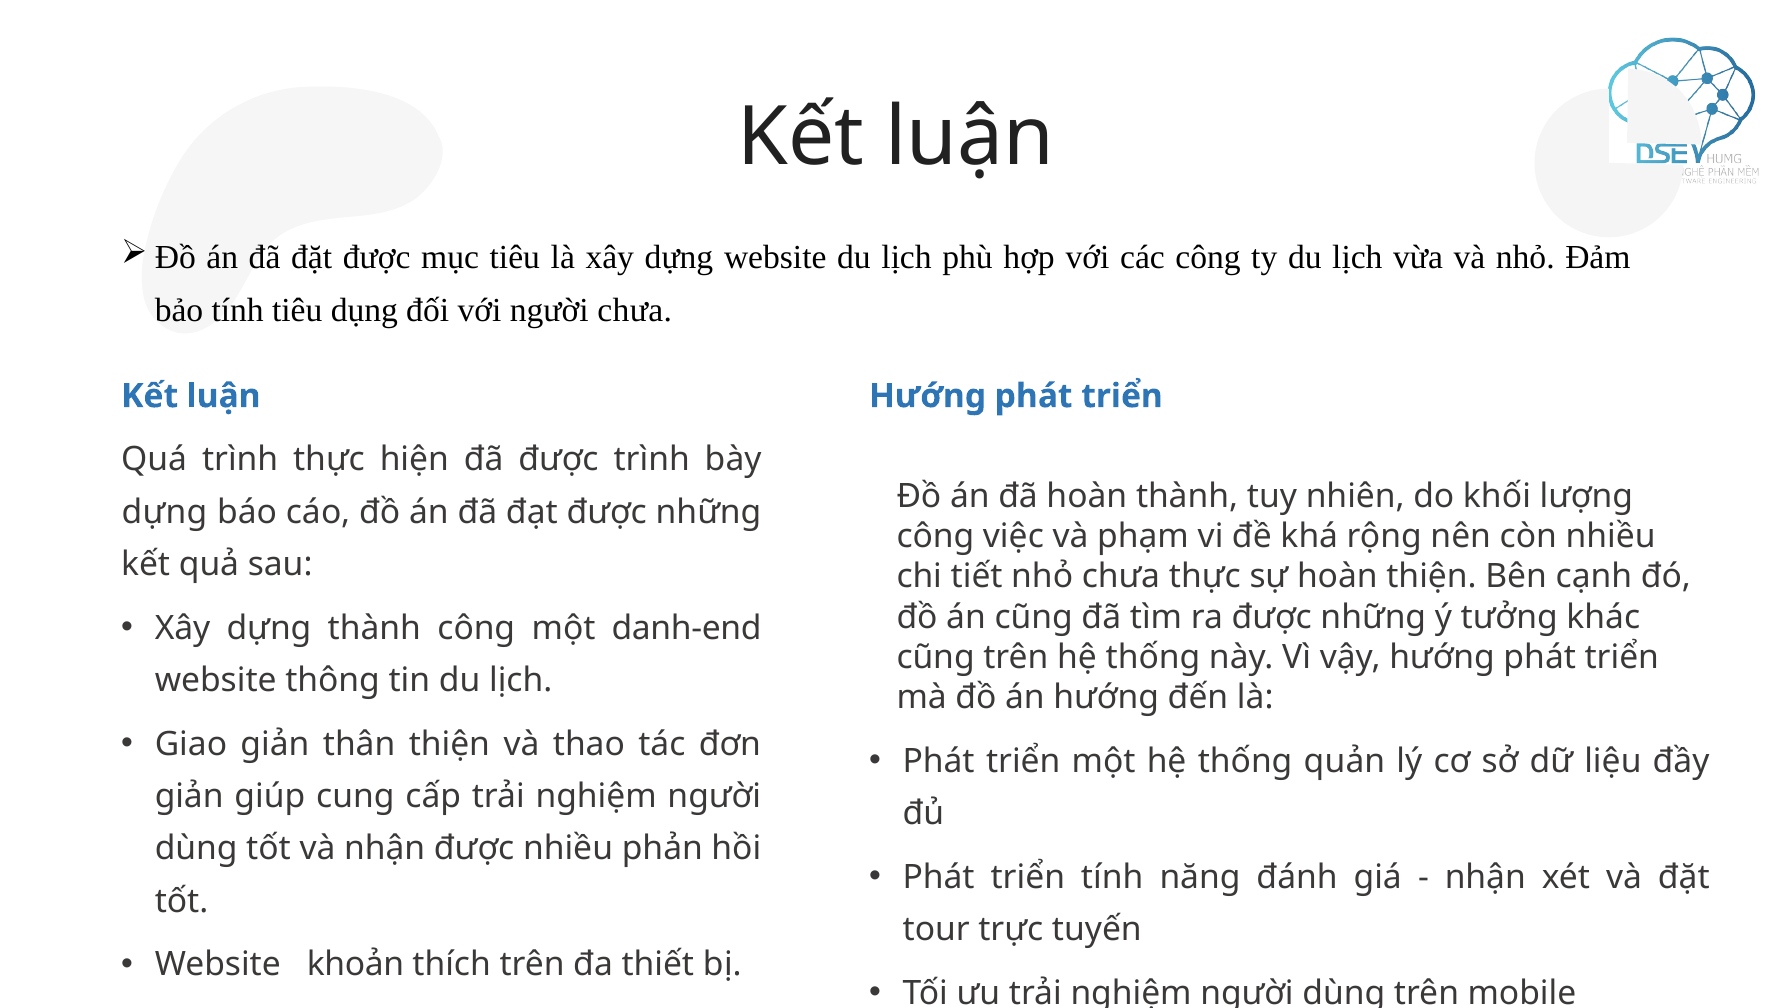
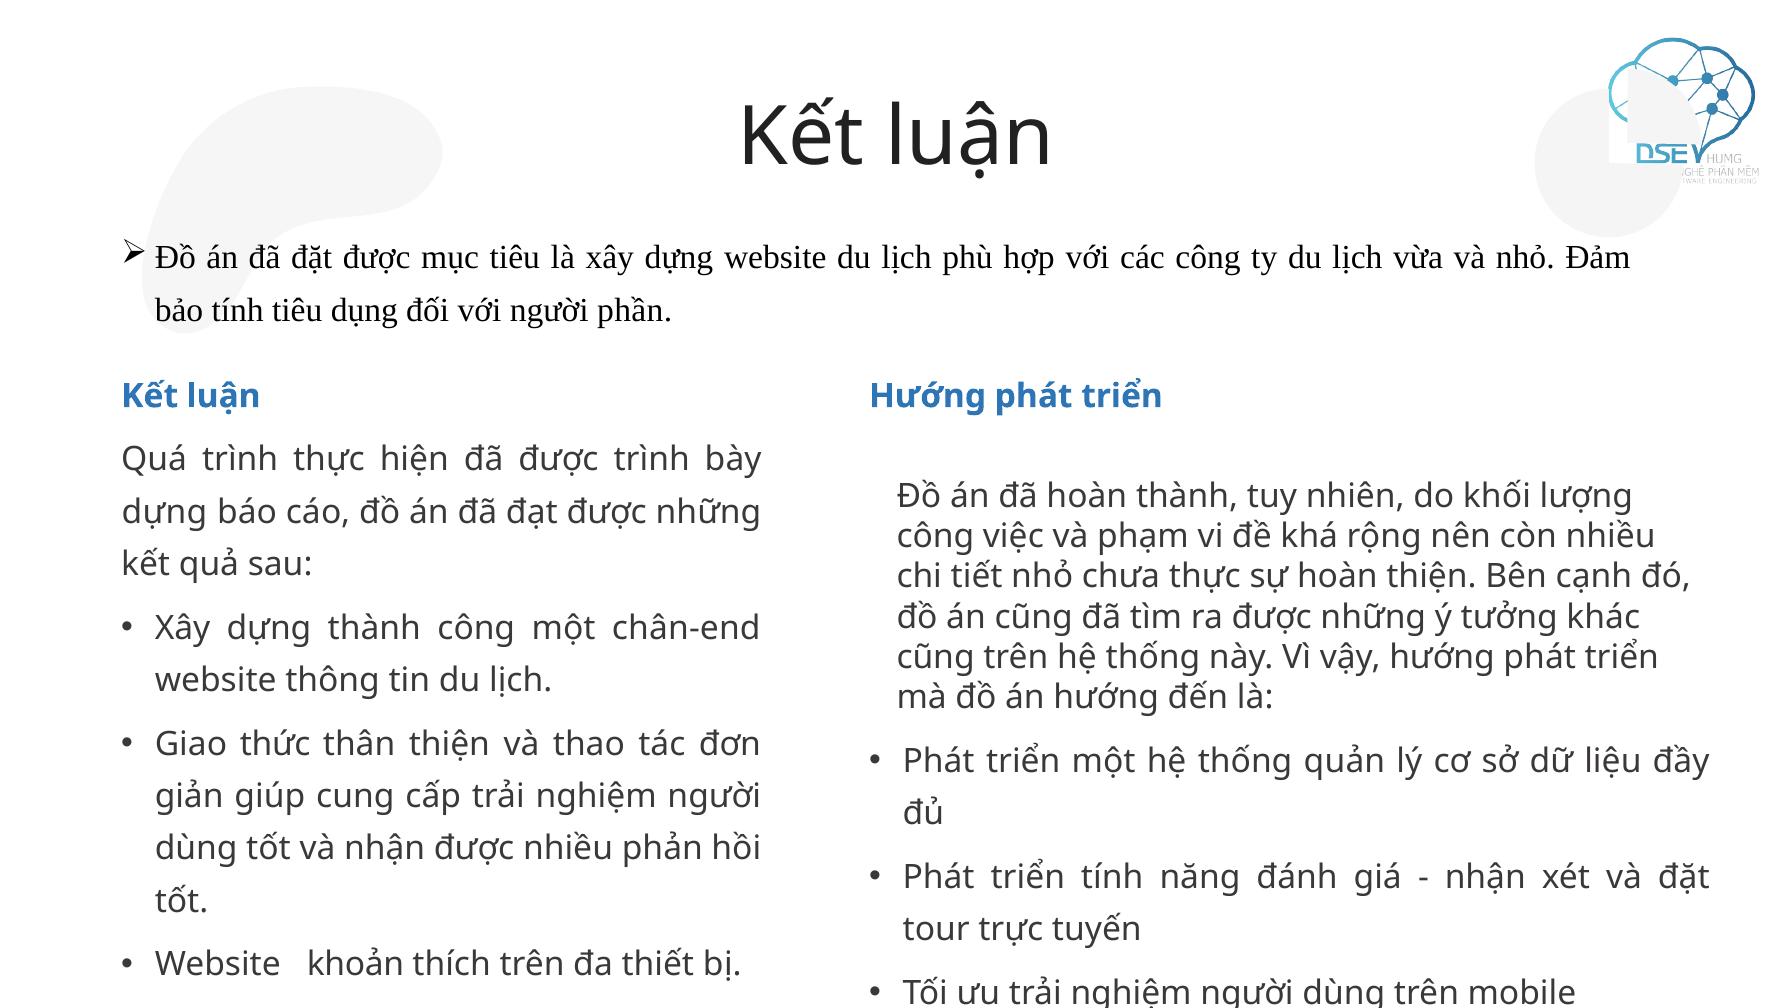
người chưa: chưa -> phần
danh-end: danh-end -> chân-end
Giao giản: giản -> thức
